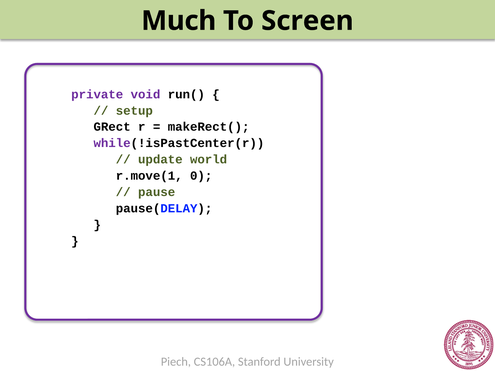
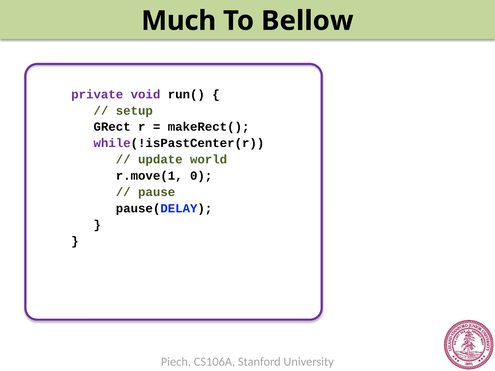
Screen: Screen -> Bellow
